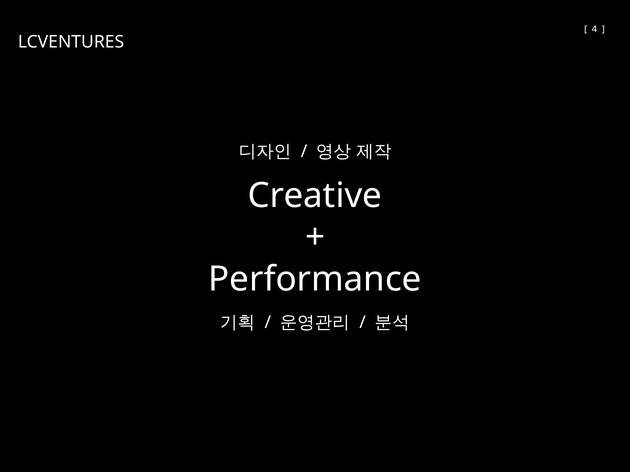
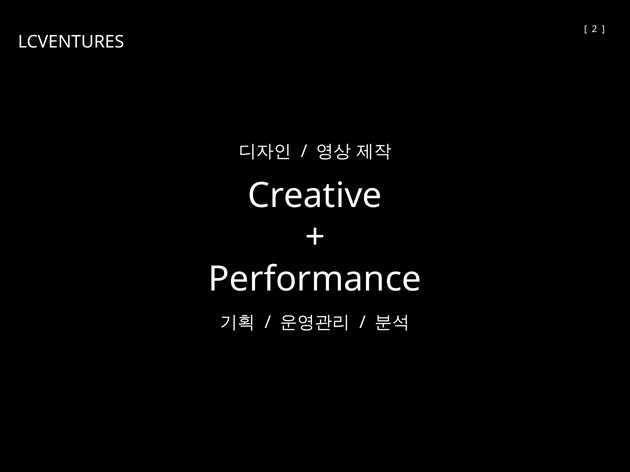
4: 4 -> 2
